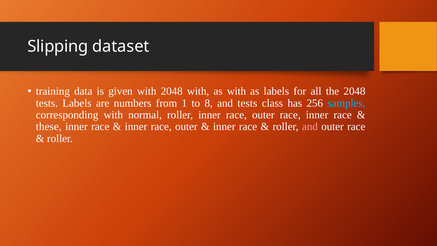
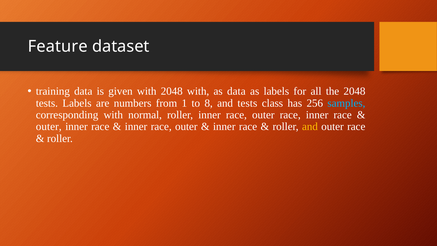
Slipping: Slipping -> Feature
as with: with -> data
these at (49, 127): these -> outer
and at (310, 127) colour: pink -> yellow
